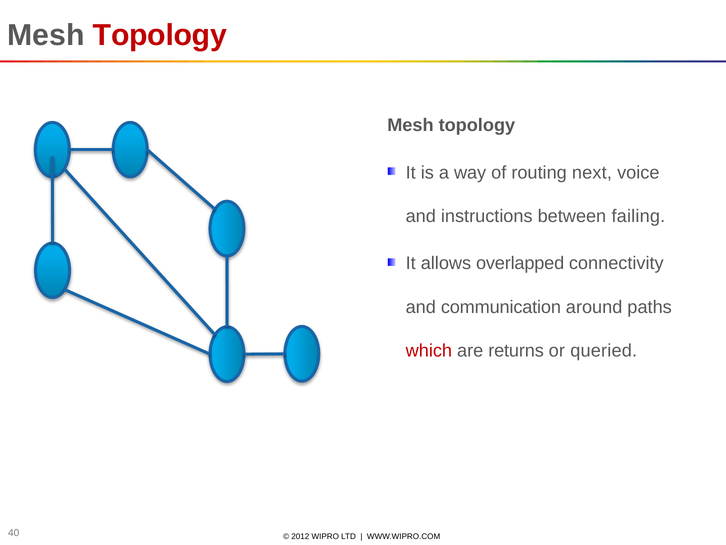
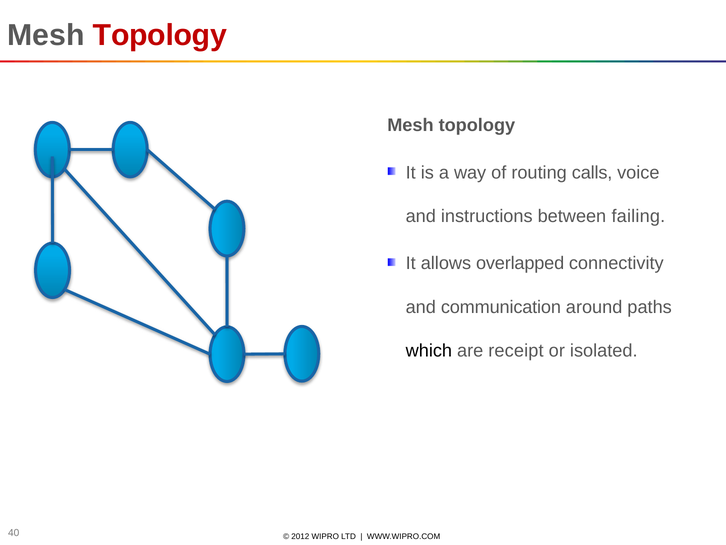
next: next -> calls
which colour: red -> black
returns: returns -> receipt
queried: queried -> isolated
